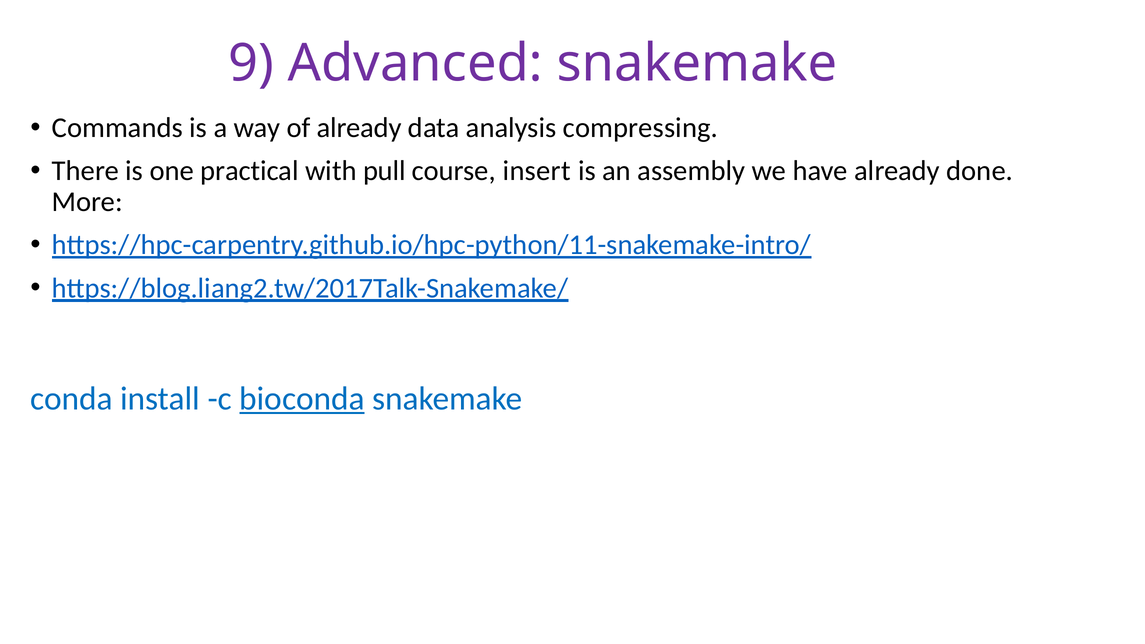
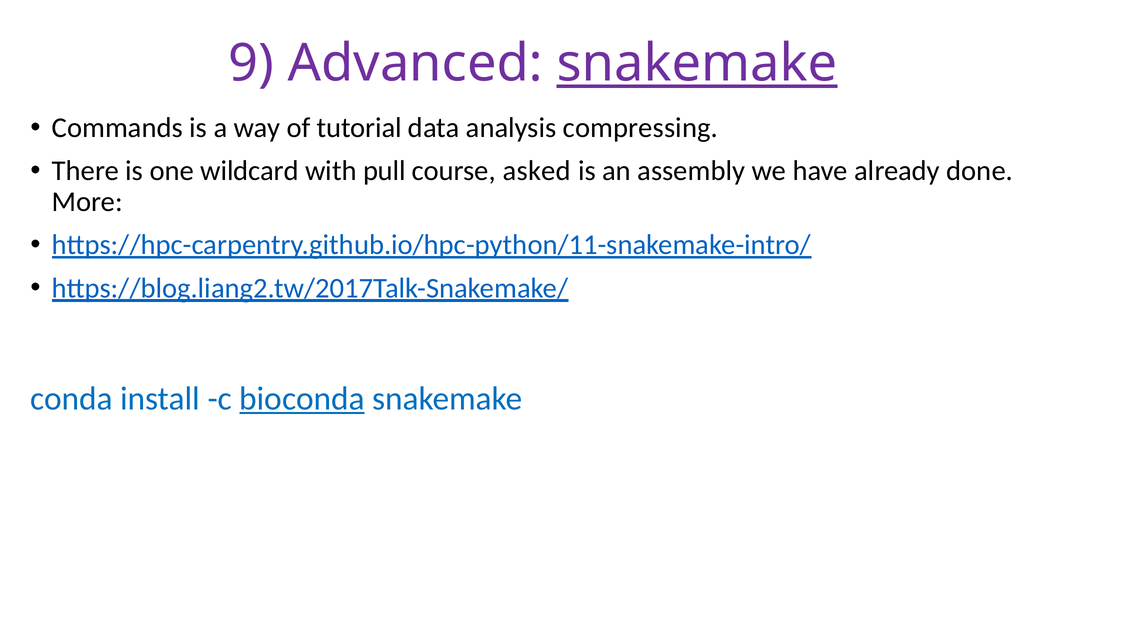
snakemake at (697, 64) underline: none -> present
of already: already -> tutorial
practical: practical -> wildcard
insert: insert -> asked
